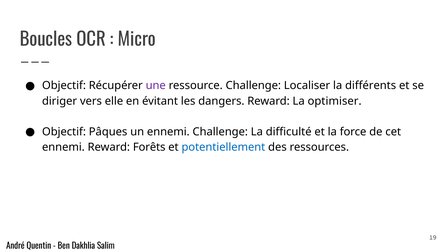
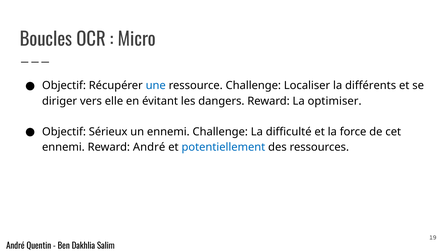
une colour: purple -> blue
Pâques: Pâques -> Sérieux
Reward Forêts: Forêts -> André
